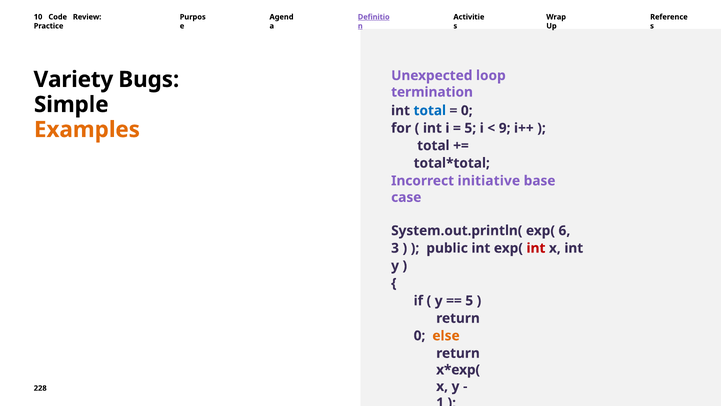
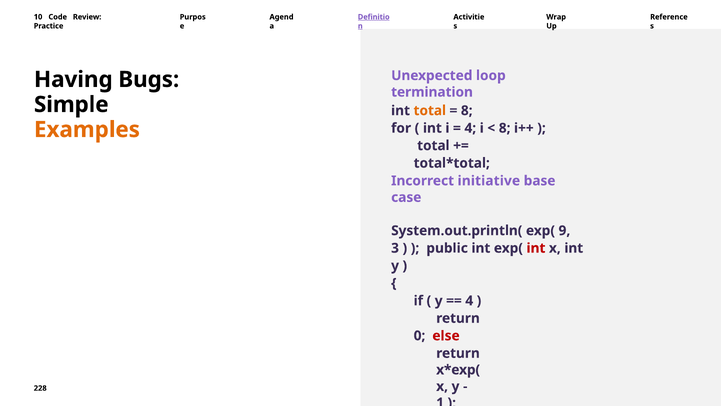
Variety: Variety -> Having
total at (430, 111) colour: blue -> orange
0 at (467, 111): 0 -> 8
5 at (470, 128): 5 -> 4
9 at (505, 128): 9 -> 8
6: 6 -> 9
5 at (469, 300): 5 -> 4
else colour: orange -> red
